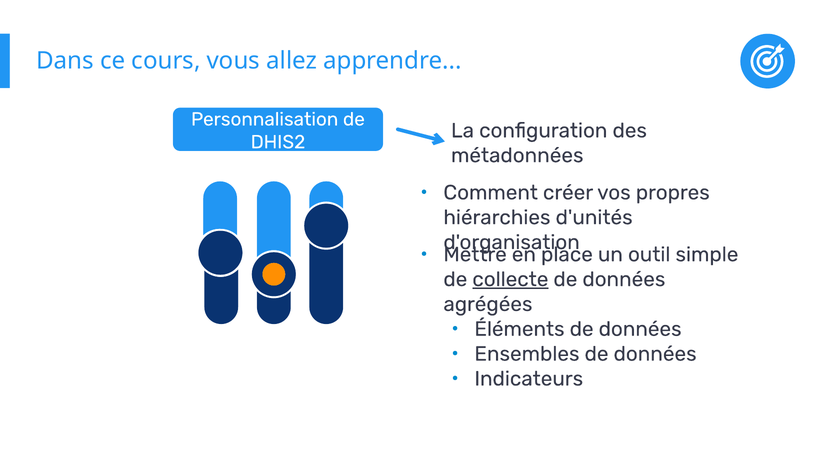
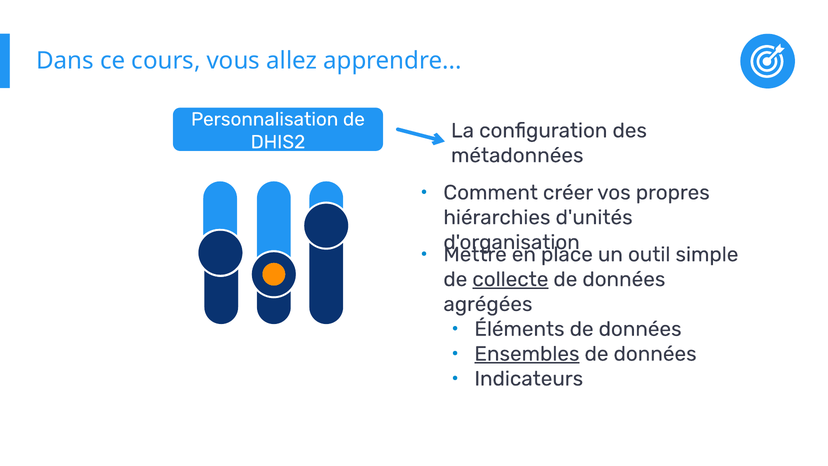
Ensembles underline: none -> present
